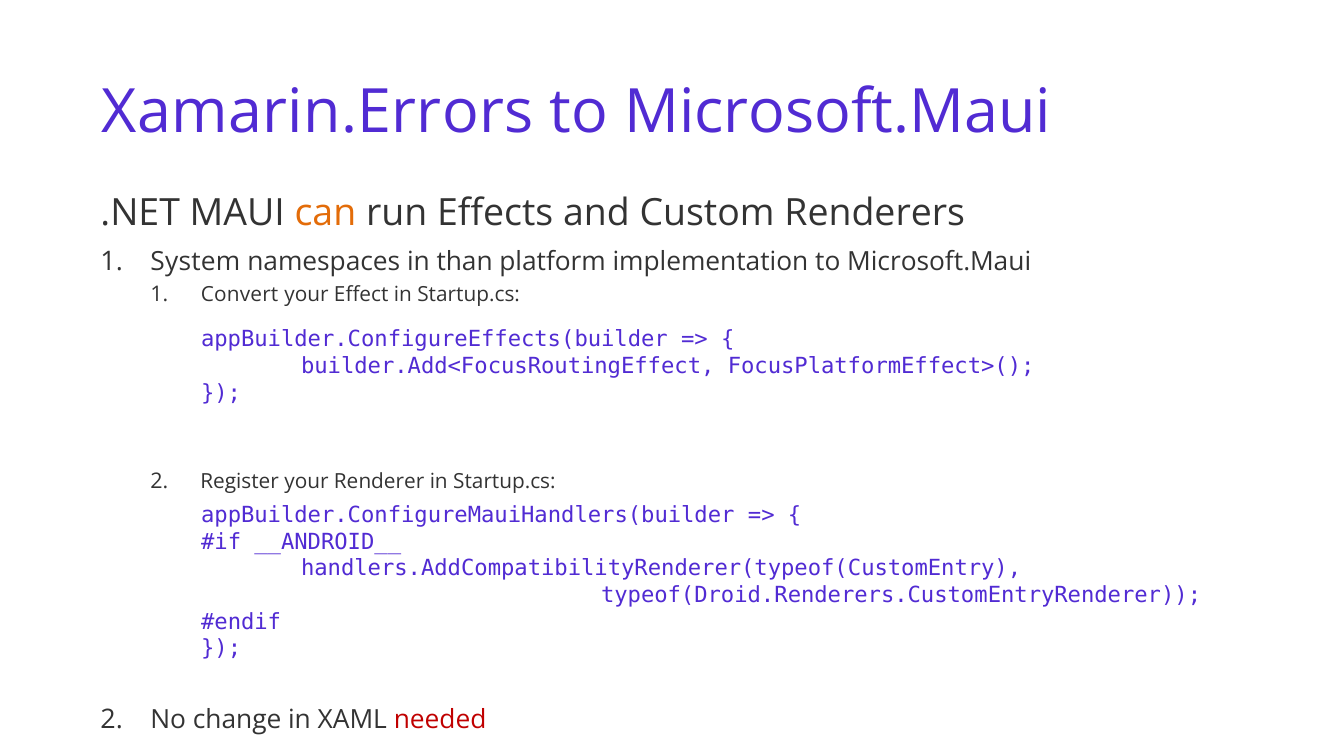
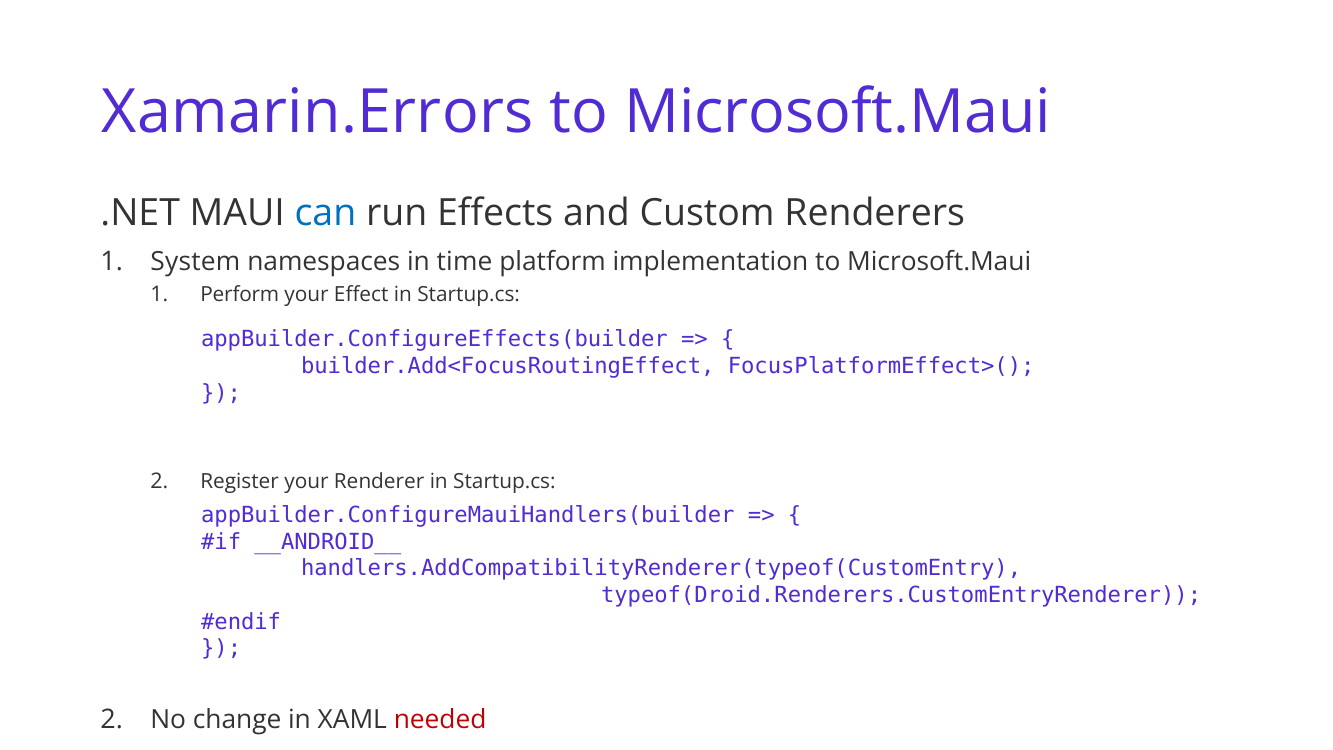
can colour: orange -> blue
than: than -> time
Convert: Convert -> Perform
